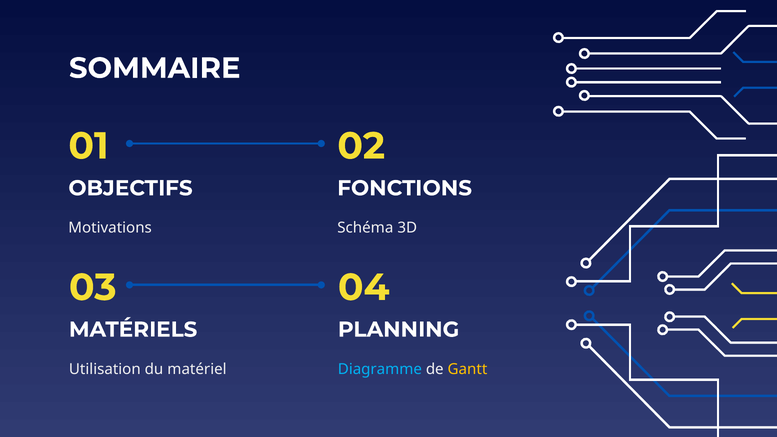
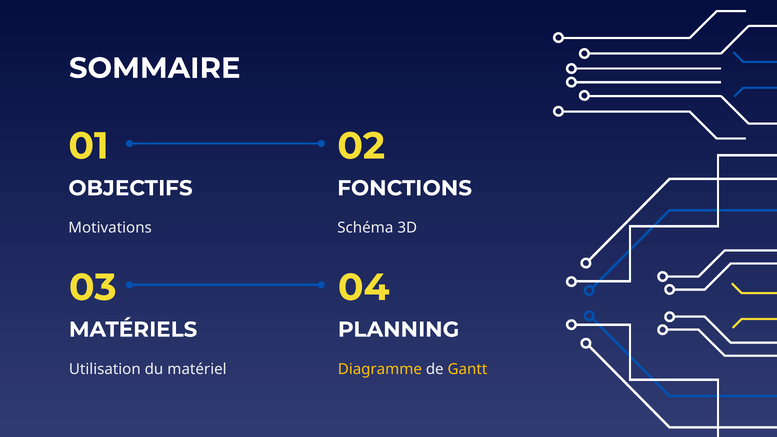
Diagramme colour: light blue -> yellow
